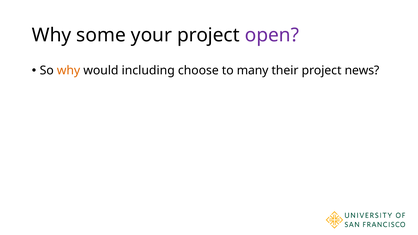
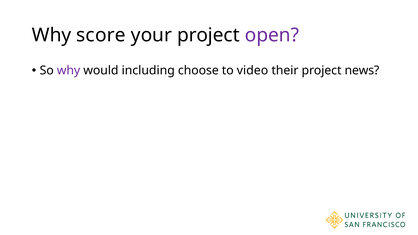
some: some -> score
why at (69, 71) colour: orange -> purple
many: many -> video
